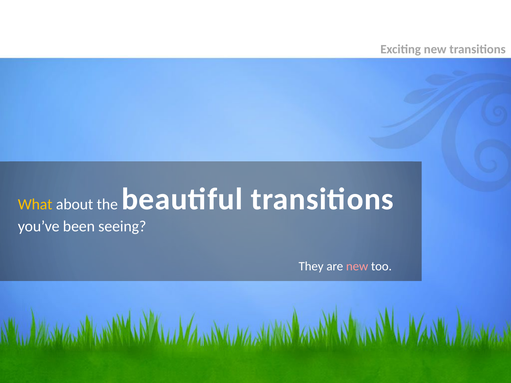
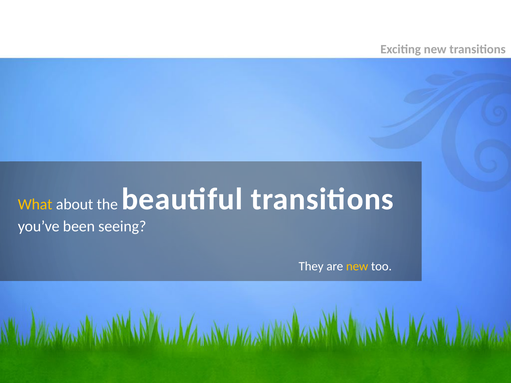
new at (357, 267) colour: pink -> yellow
